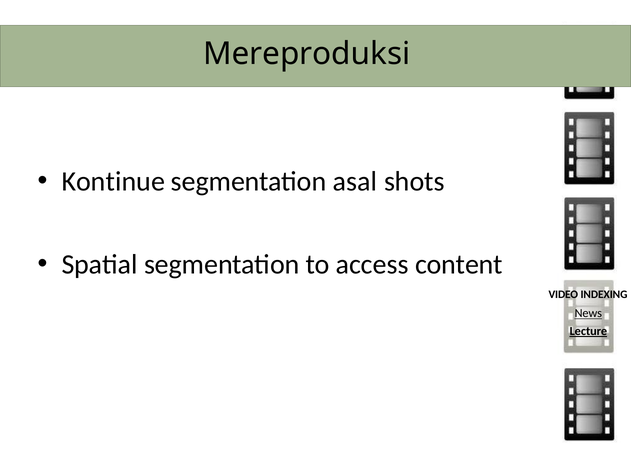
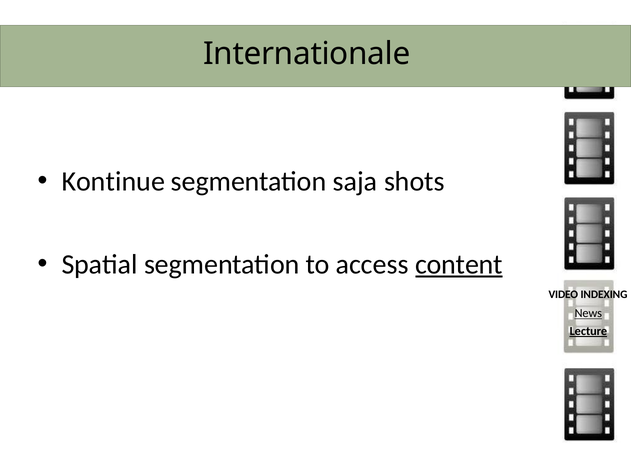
Mereproduksi: Mereproduksi -> Internationale
asal: asal -> saja
content underline: none -> present
